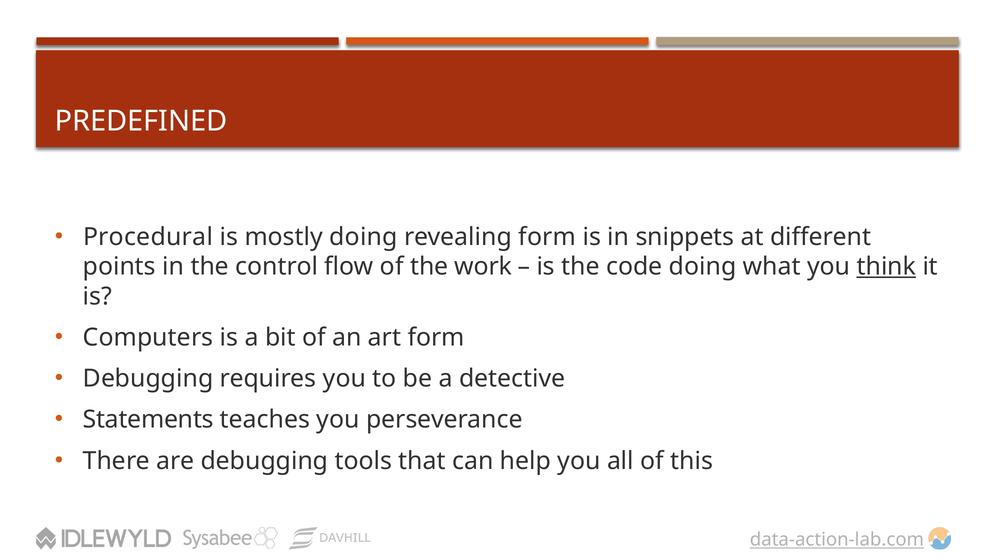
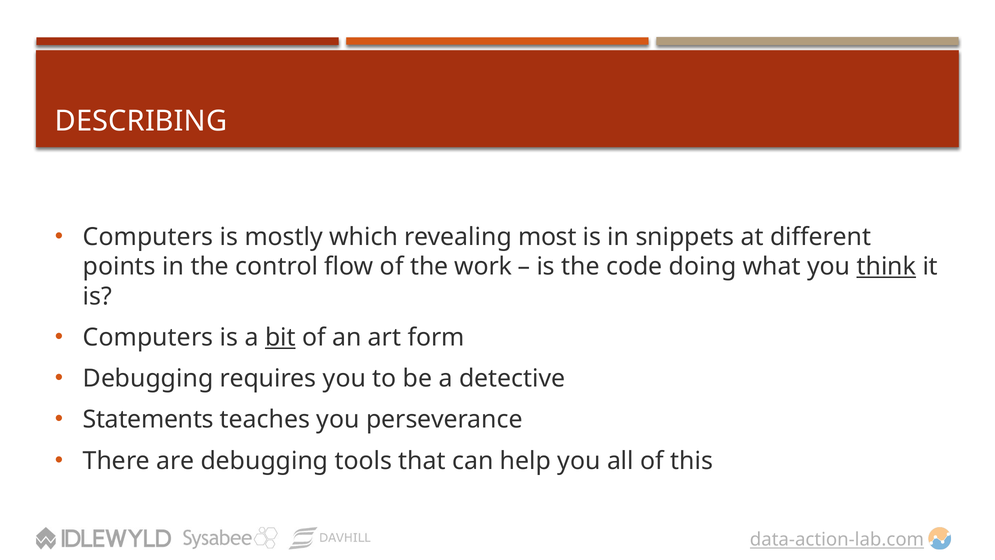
PREDEFINED: PREDEFINED -> DESCRIBING
Procedural at (148, 237): Procedural -> Computers
mostly doing: doing -> which
revealing form: form -> most
bit underline: none -> present
